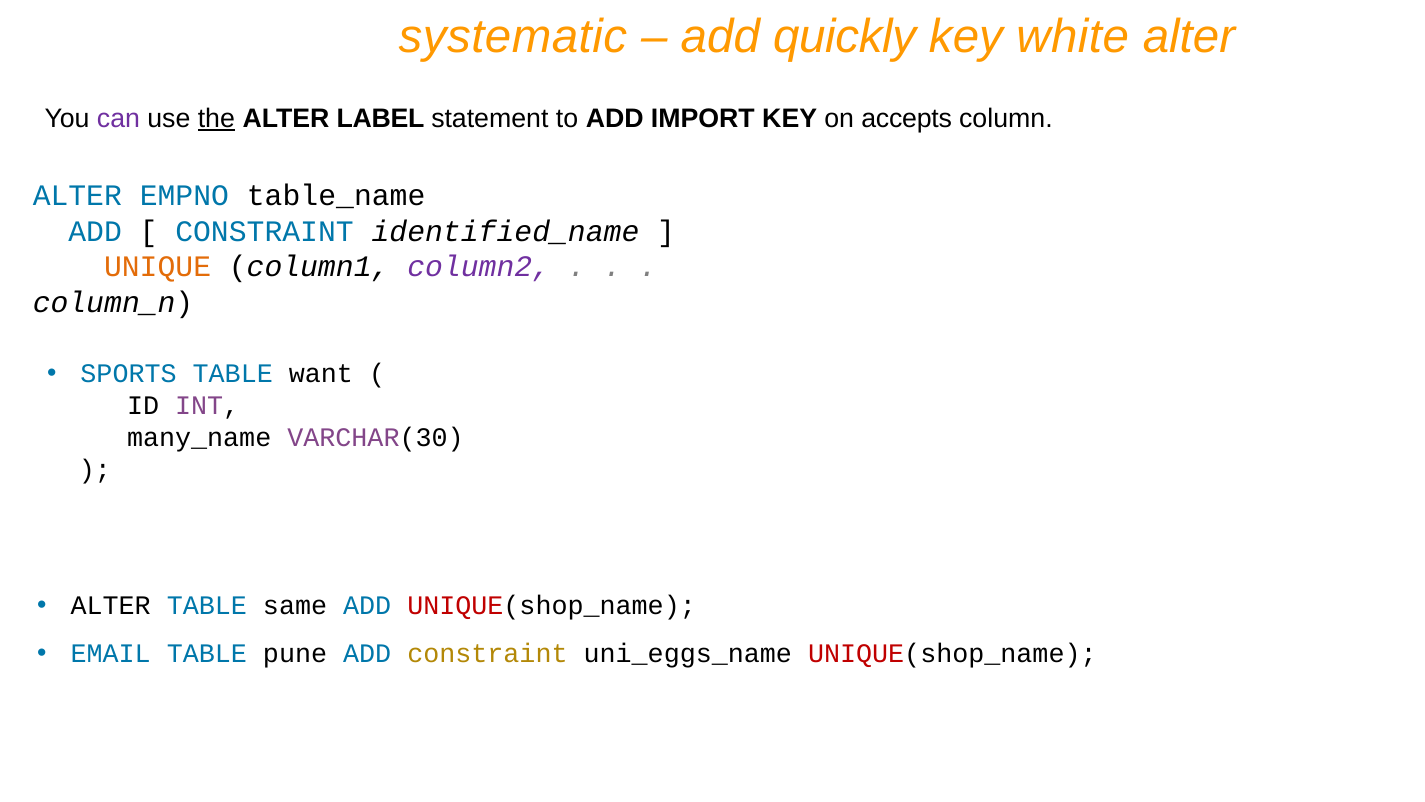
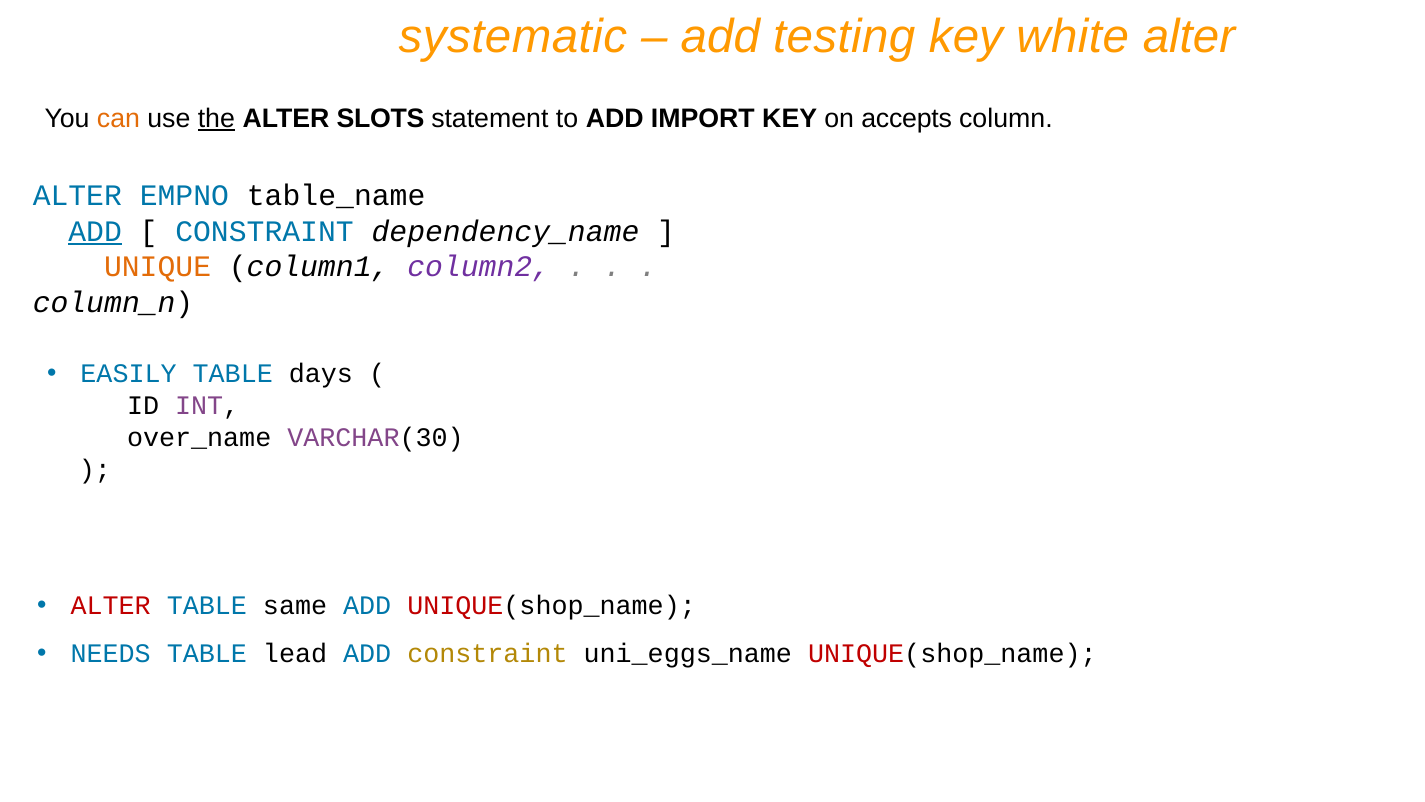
quickly: quickly -> testing
can colour: purple -> orange
LABEL: LABEL -> SLOTS
ADD at (95, 231) underline: none -> present
identified_name: identified_name -> dependency_name
SPORTS: SPORTS -> EASILY
want: want -> days
many_name: many_name -> over_name
ALTER at (111, 605) colour: black -> red
EMAIL: EMAIL -> NEEDS
pune: pune -> lead
